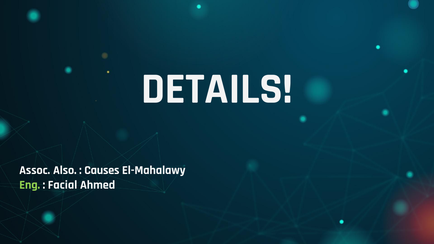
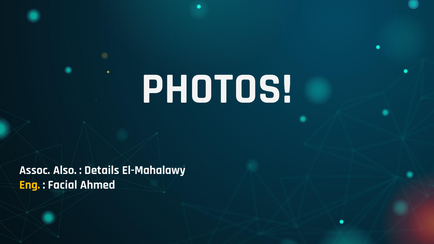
DETAILS: DETAILS -> PHOTOS
Causes: Causes -> Details
Eng colour: light green -> yellow
